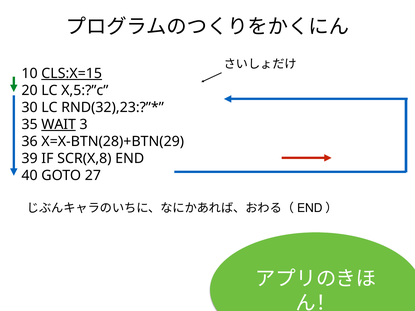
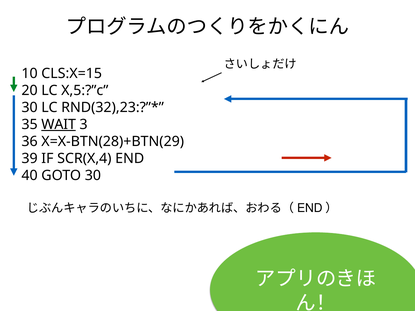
CLS:X=15 underline: present -> none
SCR(X,8: SCR(X,8 -> SCR(X,4
GOTO 27: 27 -> 30
